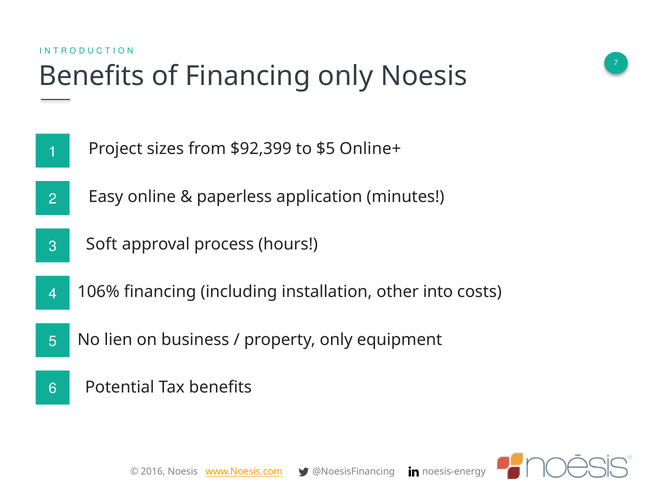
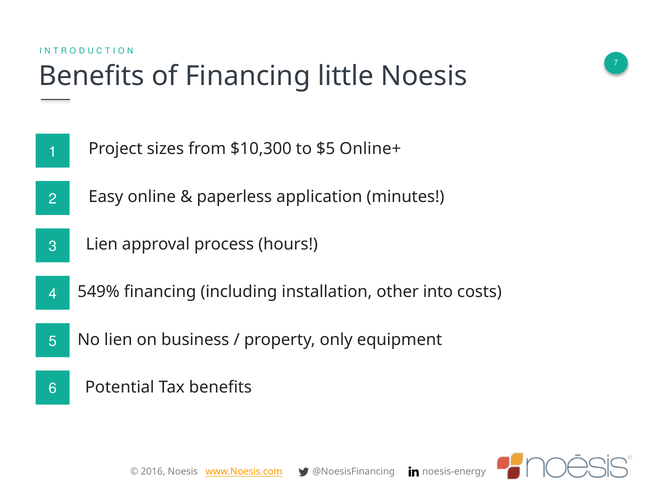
Financing only: only -> little
$92,399: $92,399 -> $10,300
Soft at (102, 244): Soft -> Lien
106%: 106% -> 549%
